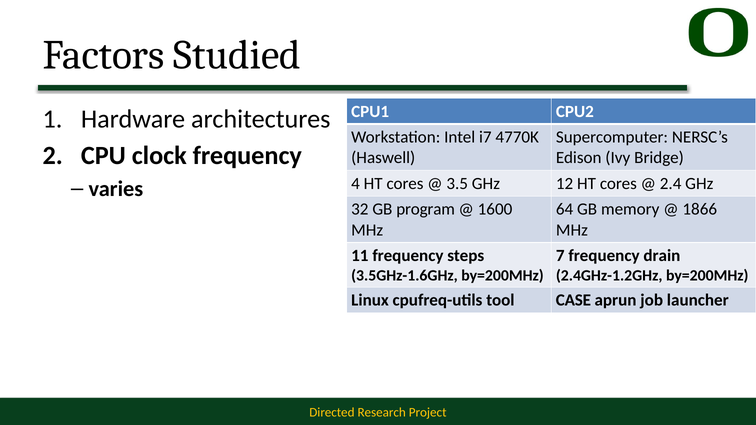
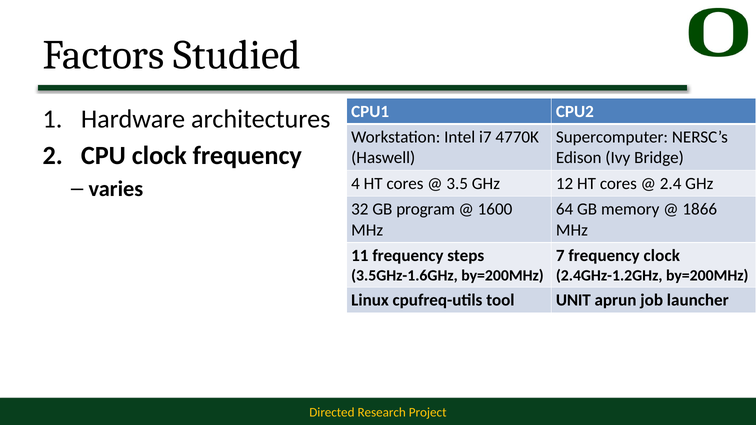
frequency drain: drain -> clock
CASE: CASE -> UNIT
